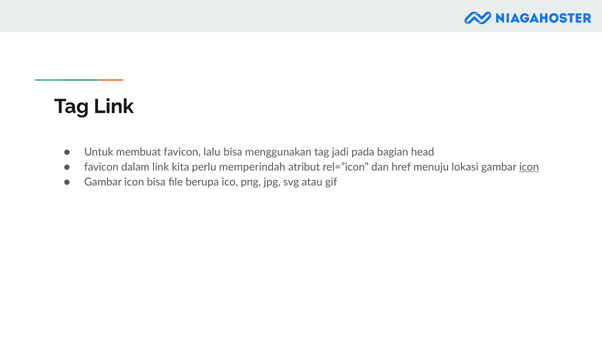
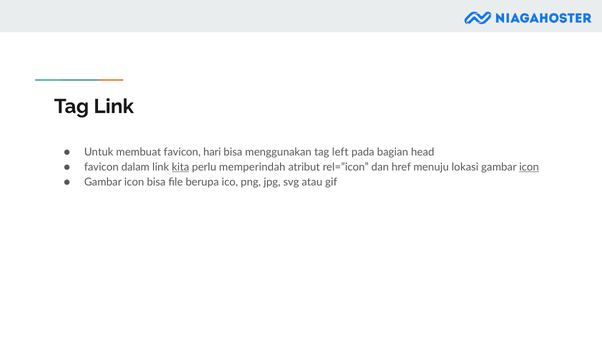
lalu: lalu -> hari
jadi: jadi -> left
kita underline: none -> present
